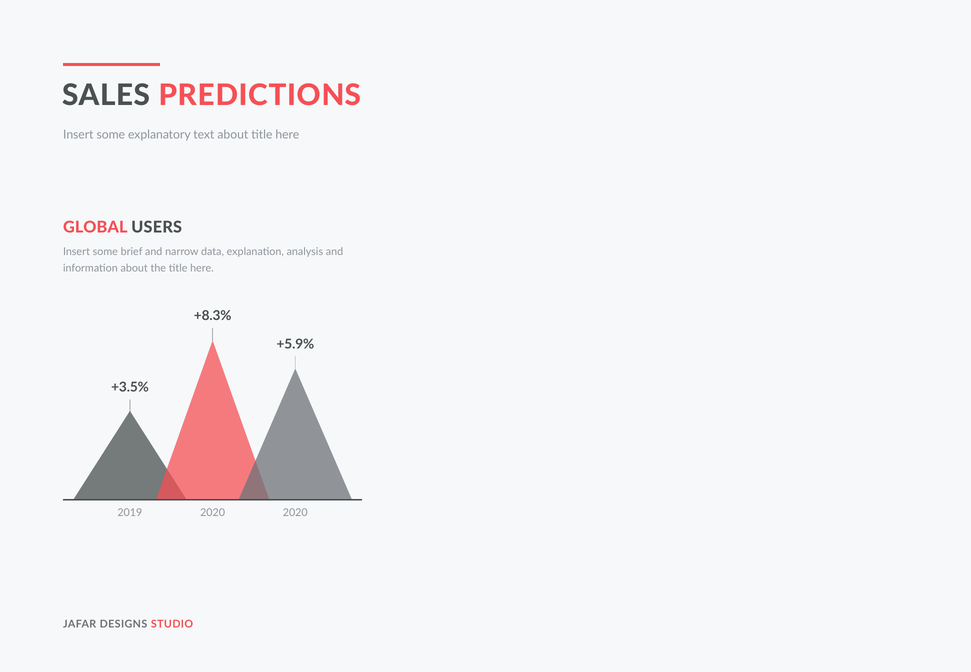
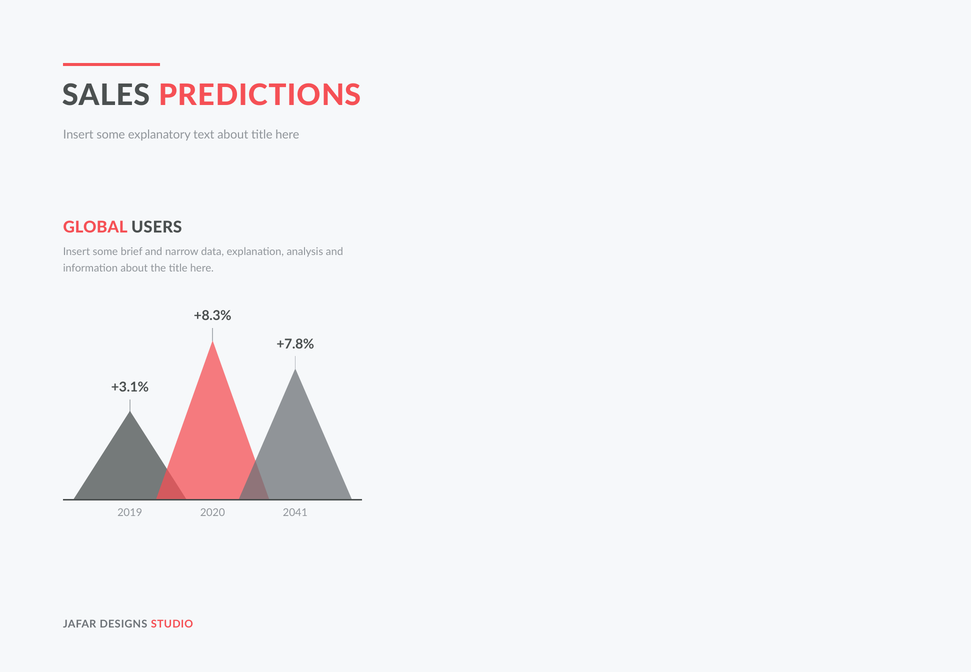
+5.9%: +5.9% -> +7.8%
+3.5%: +3.5% -> +3.1%
2020 at (295, 513): 2020 -> 2041
